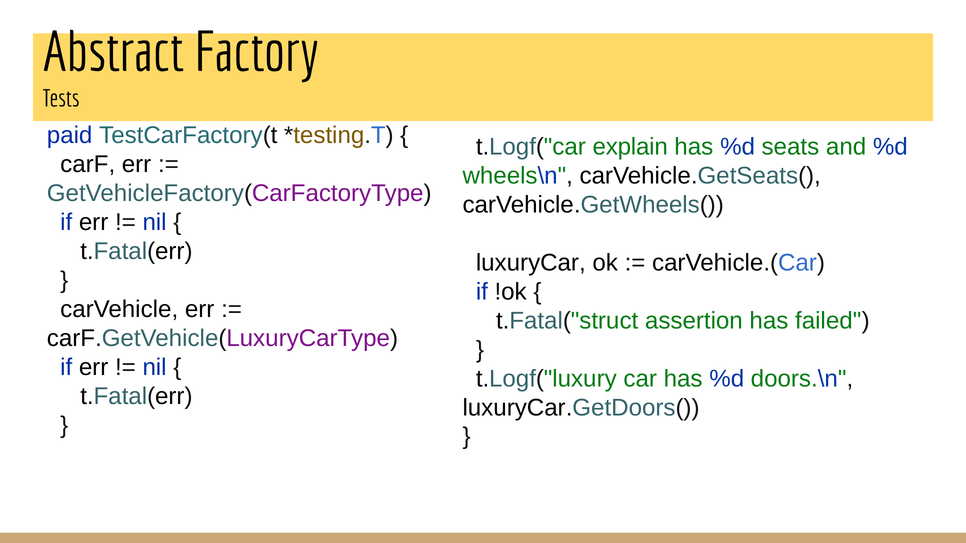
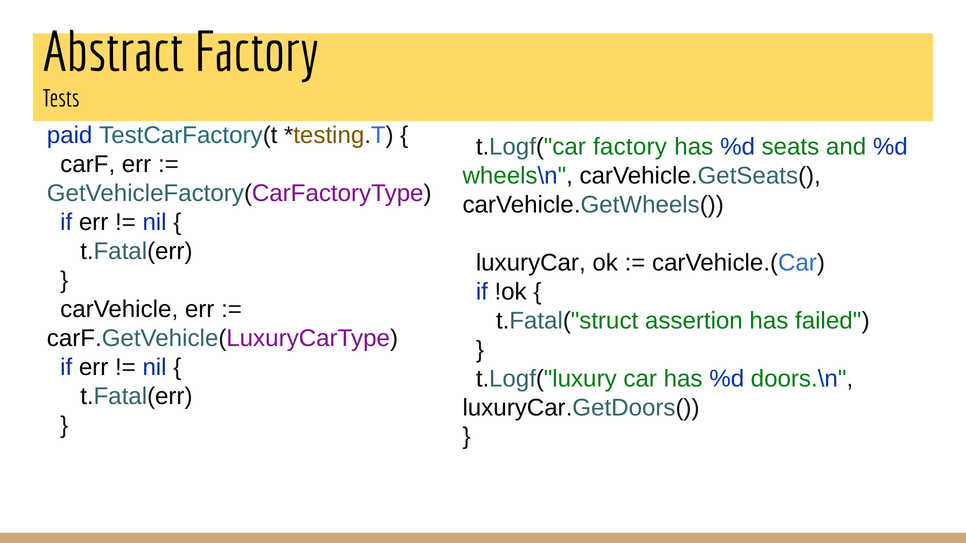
t.Logf("car explain: explain -> factory
